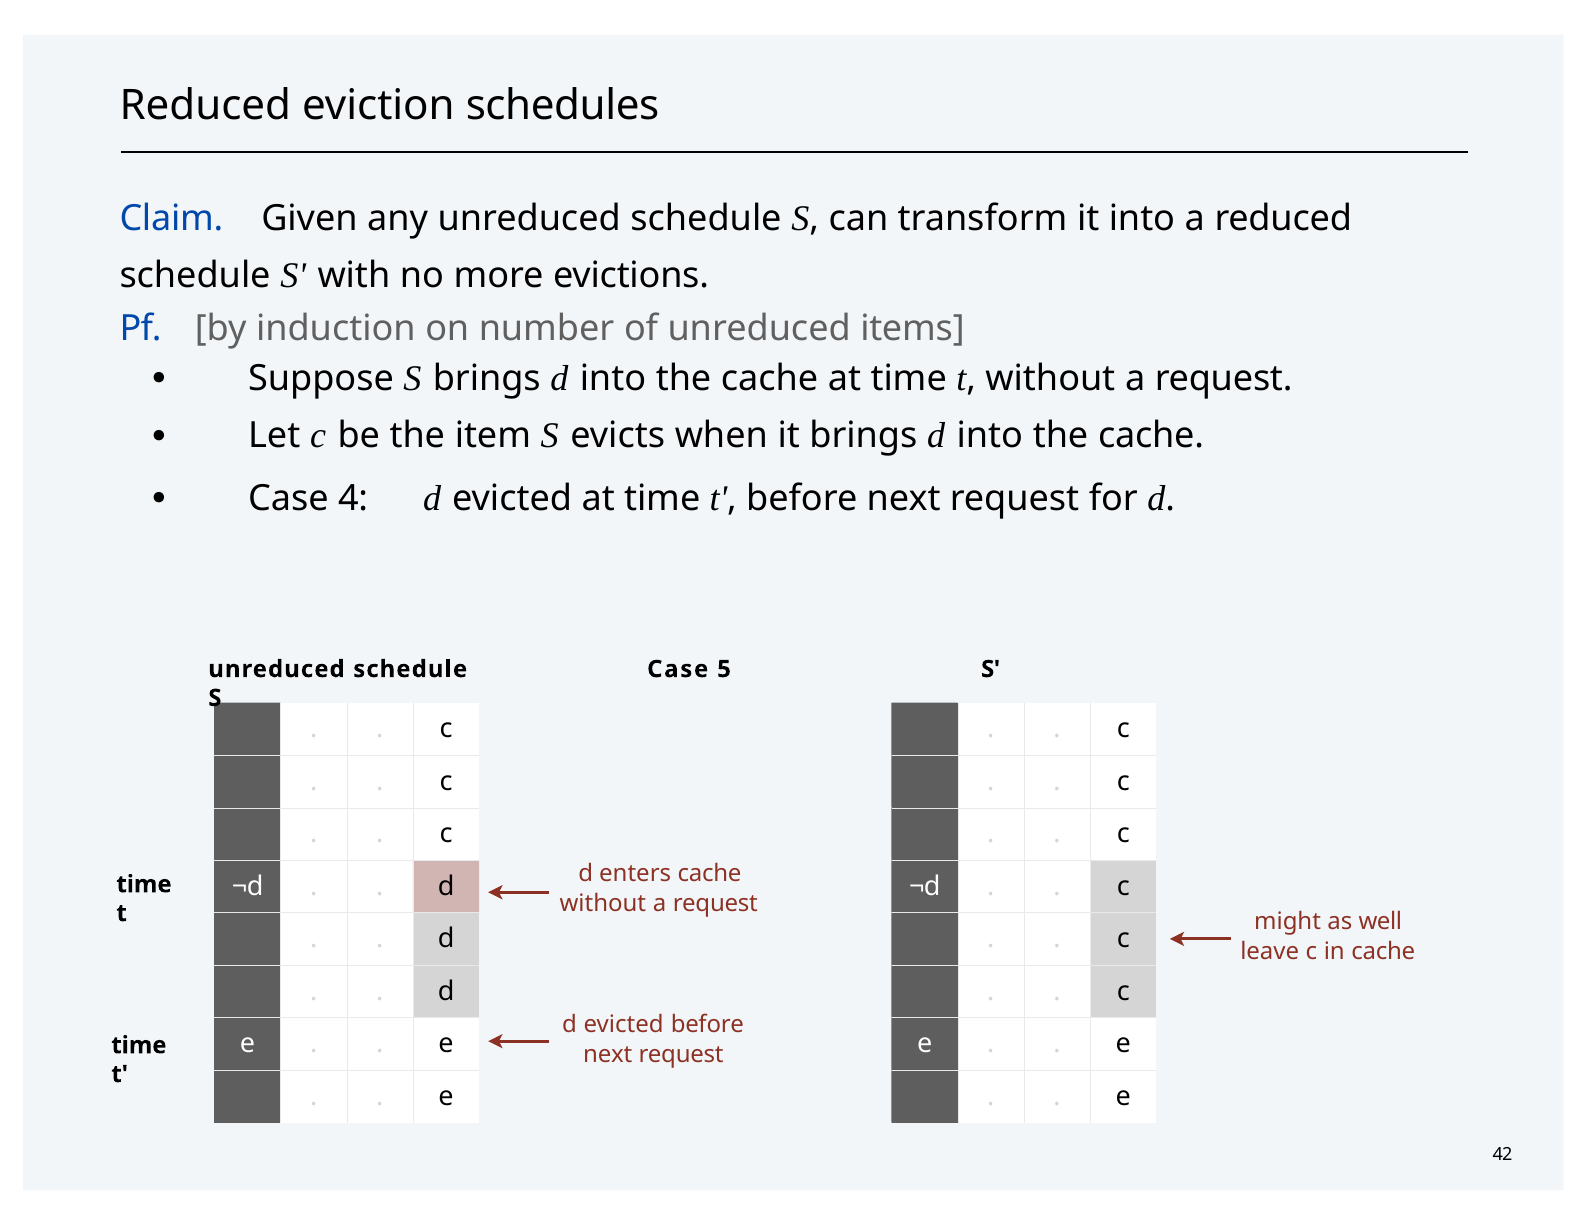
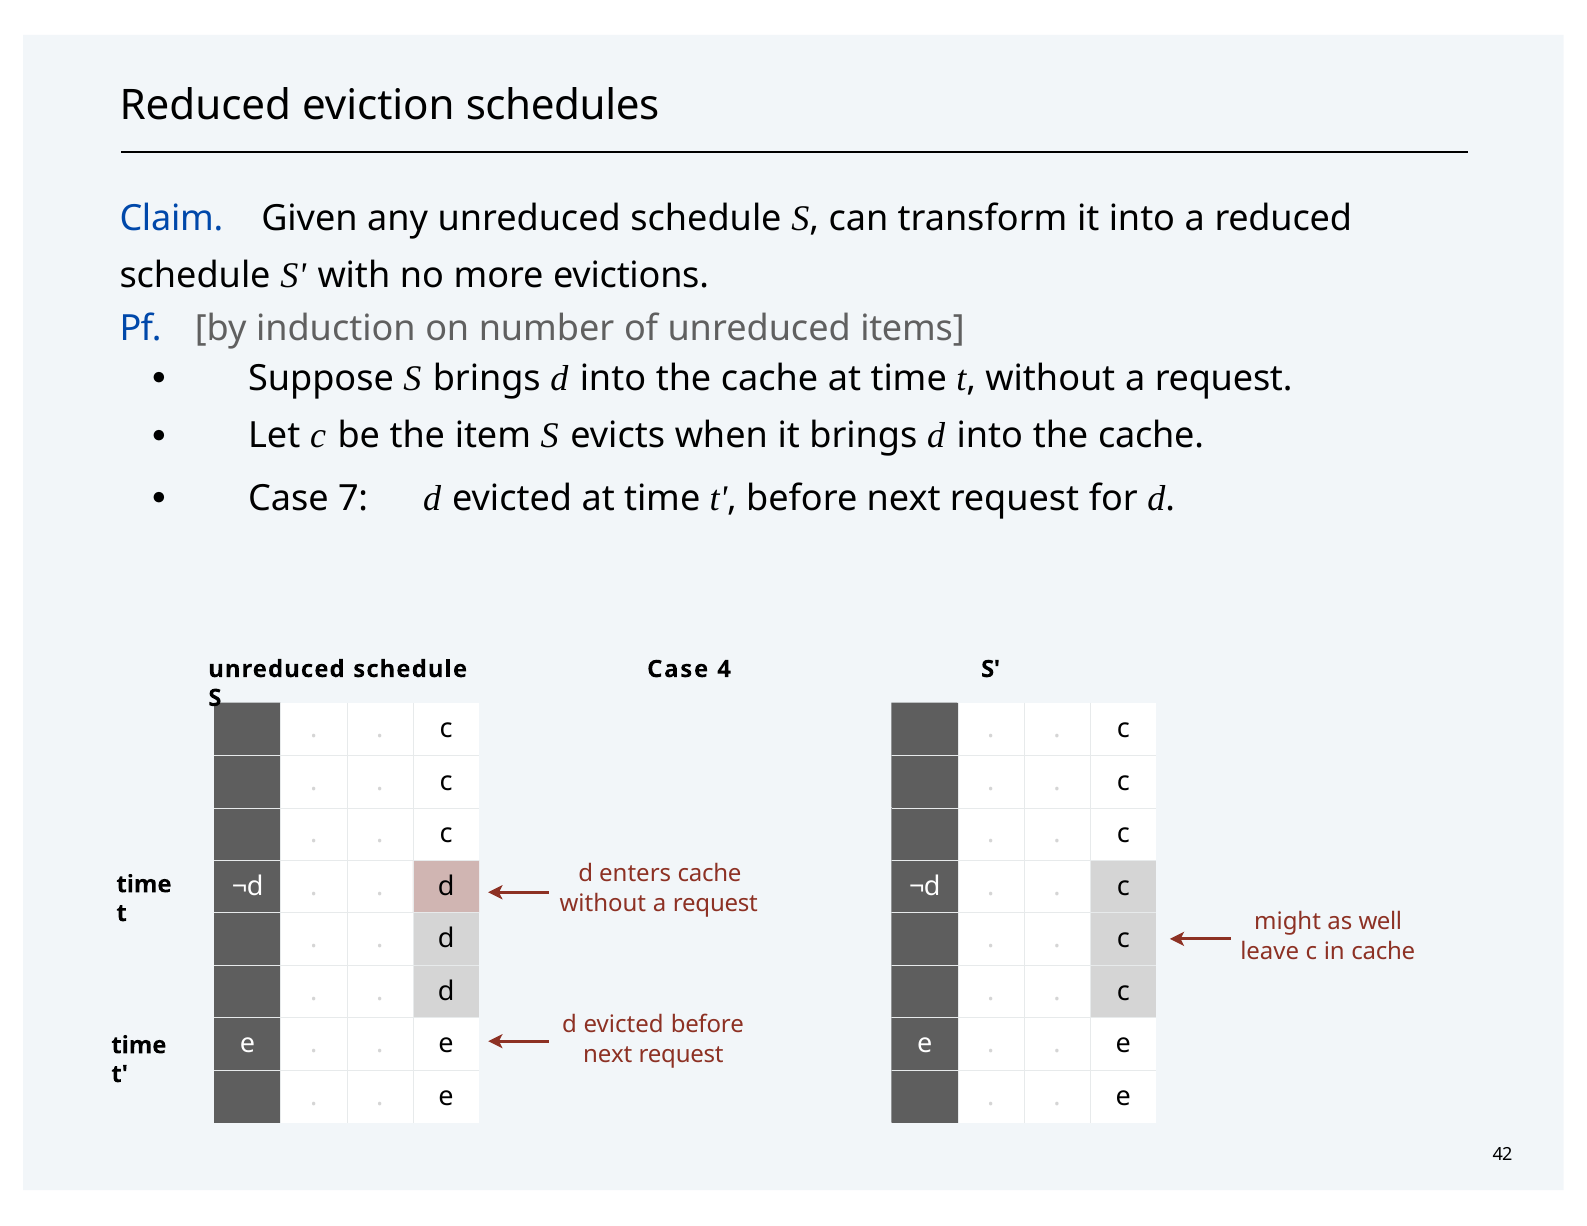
4: 4 -> 7
5: 5 -> 4
